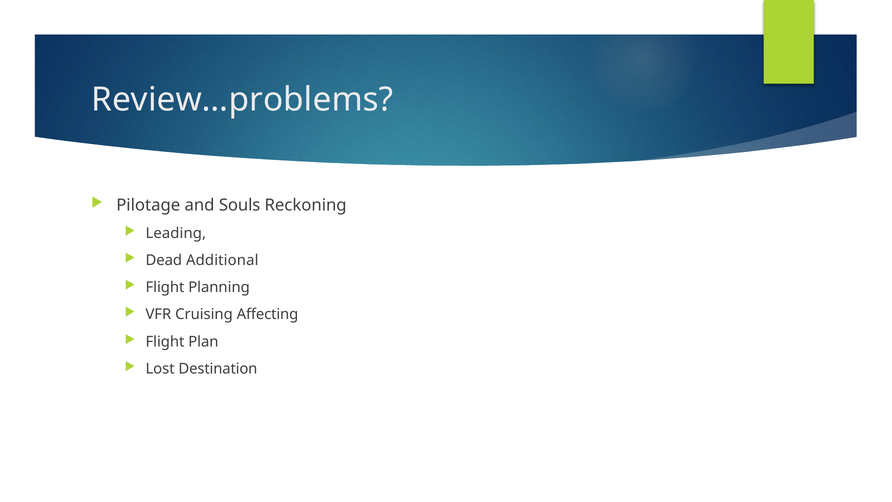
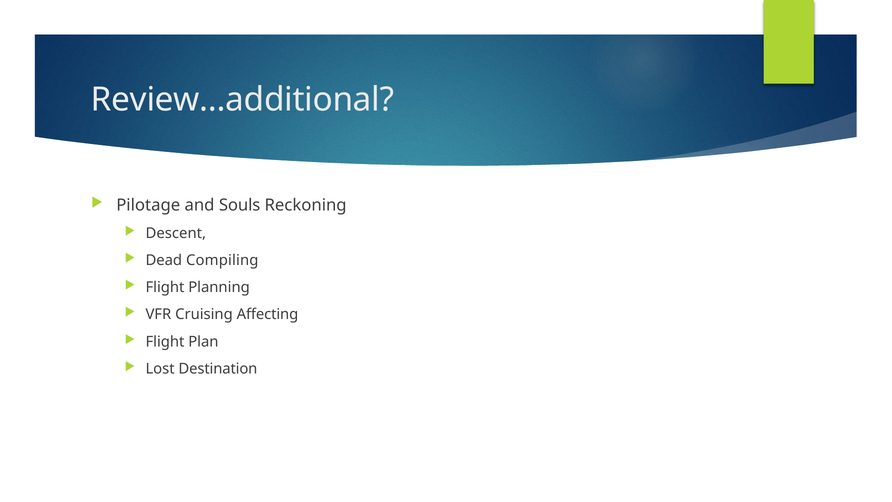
Review…problems: Review…problems -> Review…additional
Leading: Leading -> Descent
Additional: Additional -> Compiling
